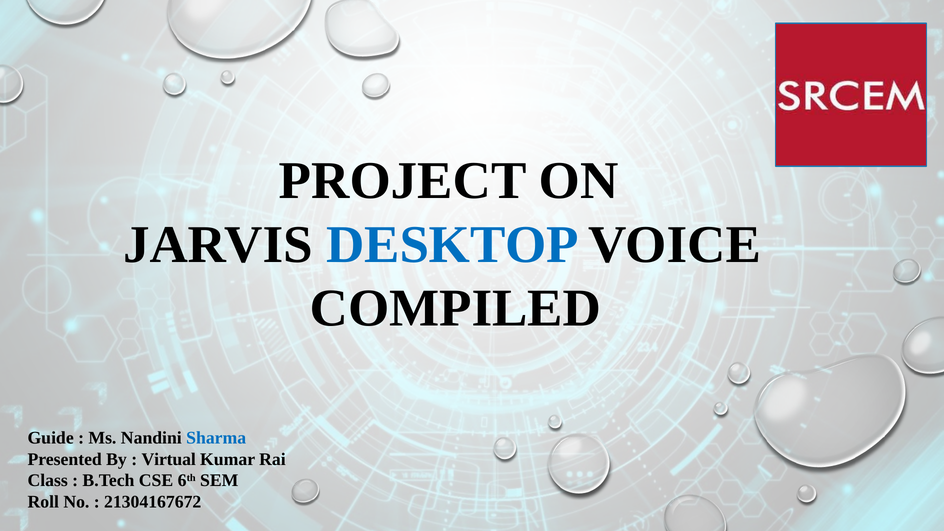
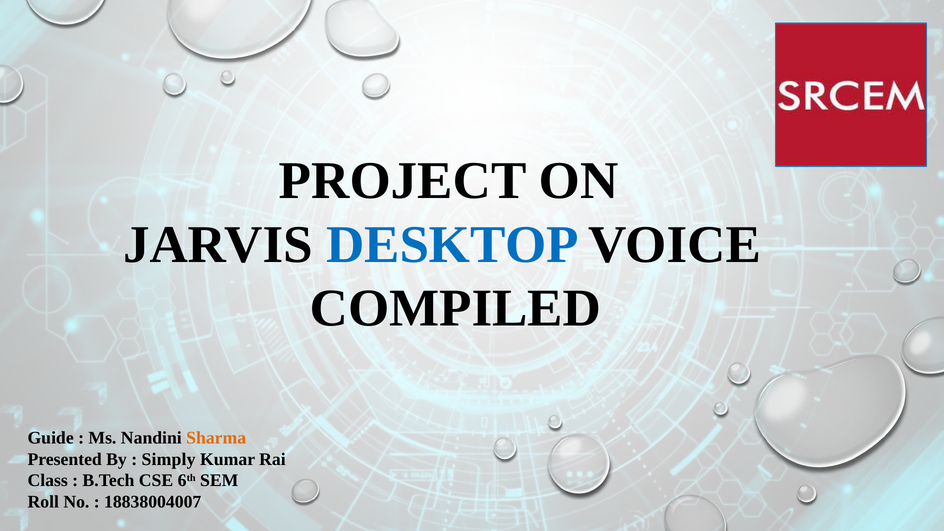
Sharma colour: blue -> orange
Virtual: Virtual -> Simply
21304167672: 21304167672 -> 18838004007
